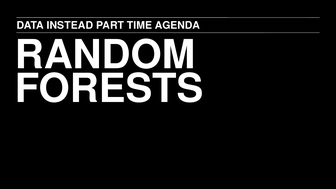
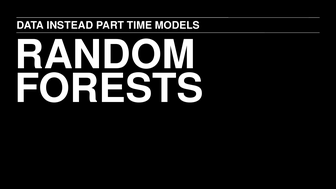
AGENDA: AGENDA -> MODELS
